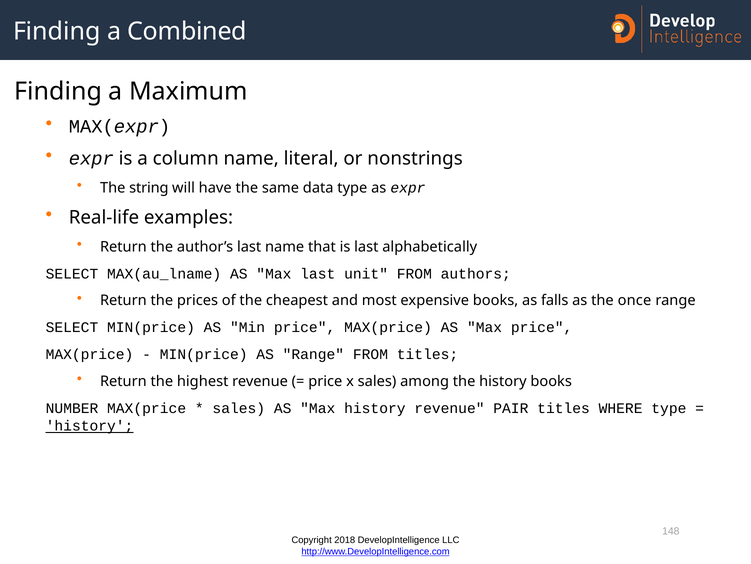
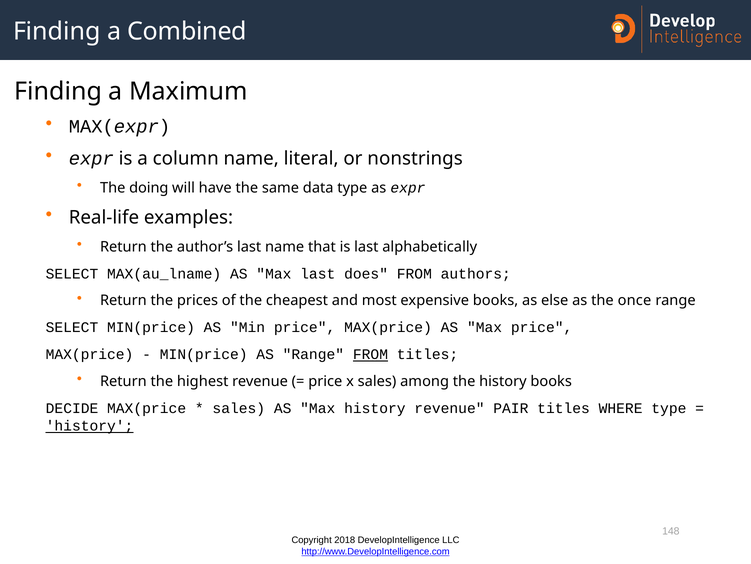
string: string -> doing
unit: unit -> does
falls: falls -> else
FROM at (370, 354) underline: none -> present
NUMBER: NUMBER -> DECIDE
